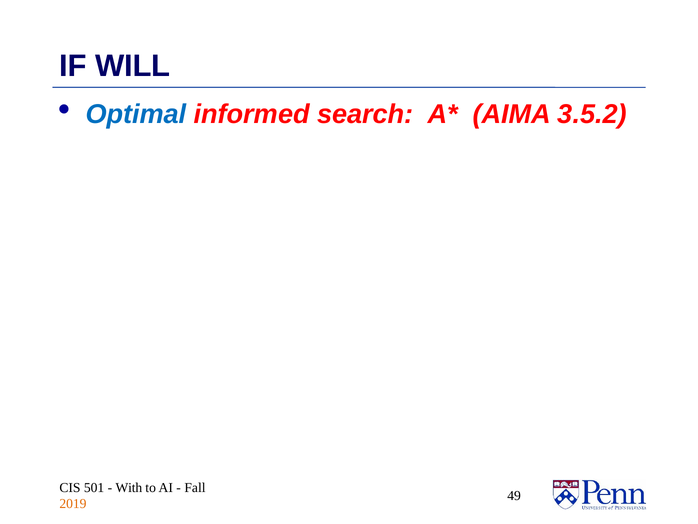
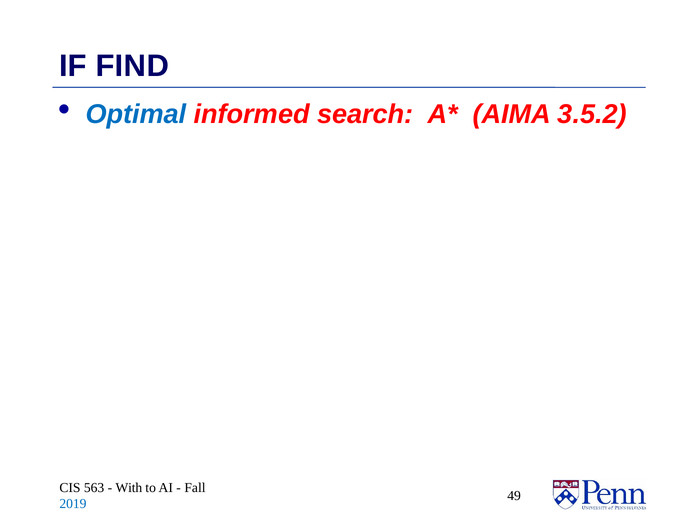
WILL: WILL -> FIND
501: 501 -> 563
2019 colour: orange -> blue
